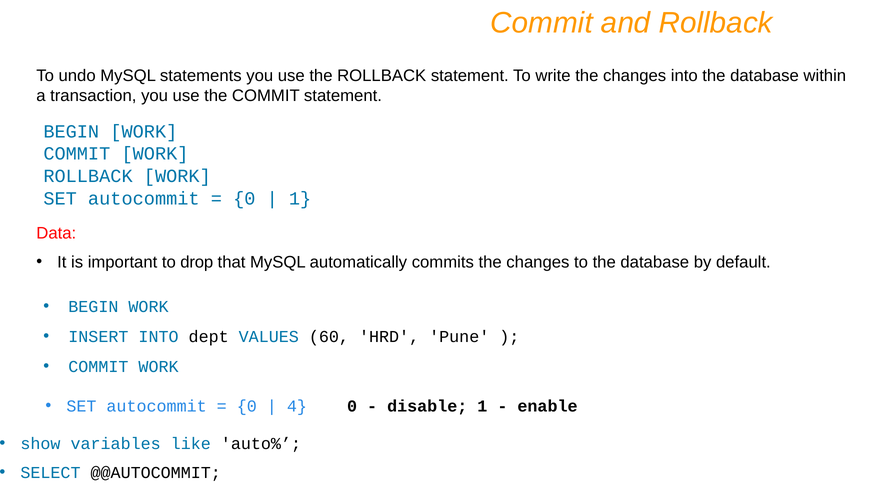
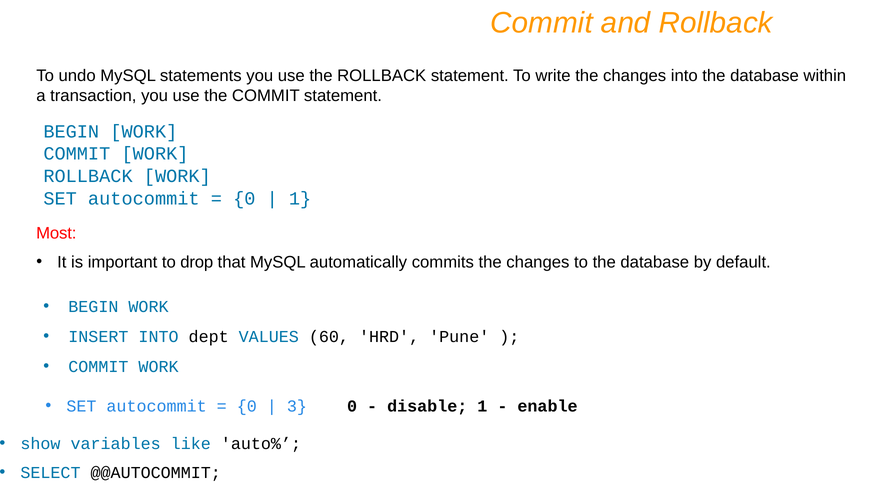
Data: Data -> Most
4: 4 -> 3
